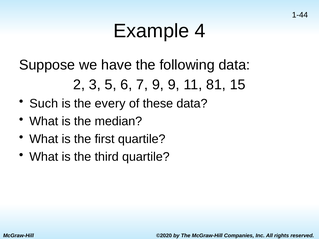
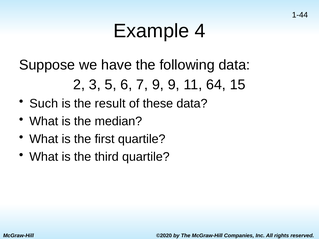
81: 81 -> 64
every: every -> result
